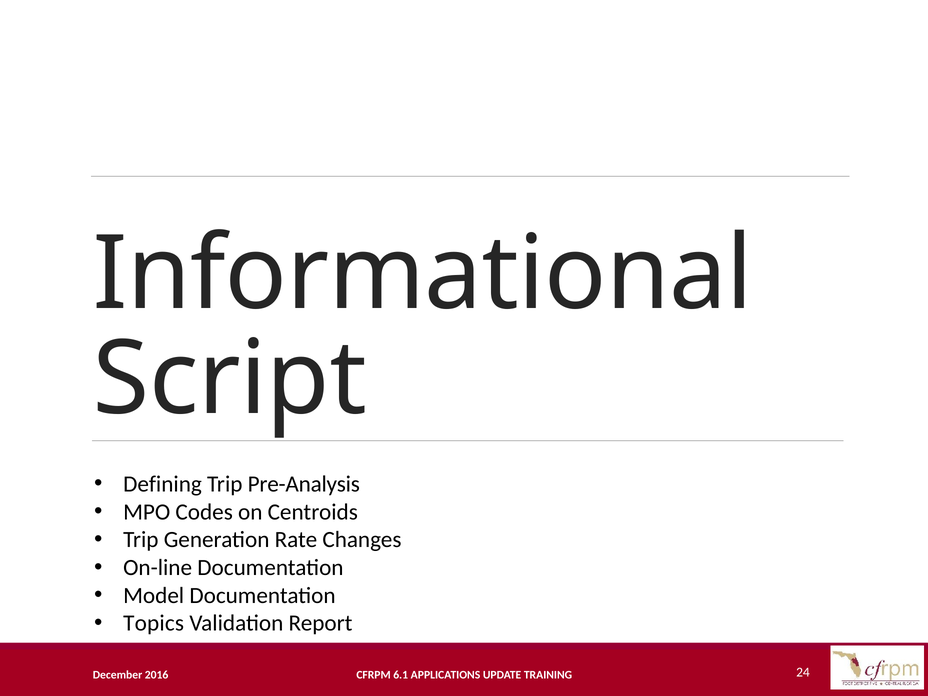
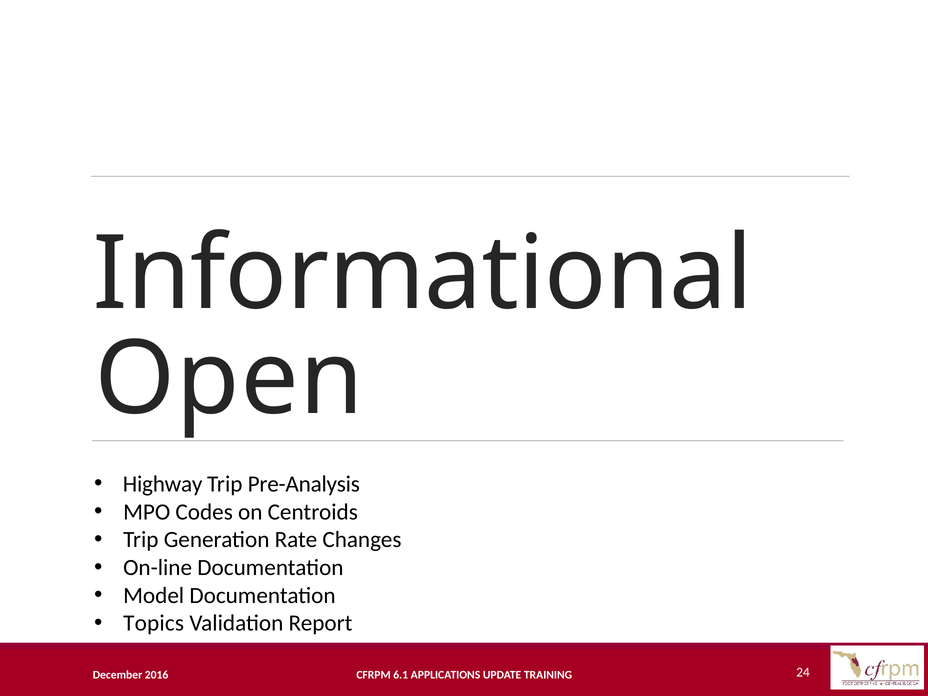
Script: Script -> Open
Defining: Defining -> Highway
